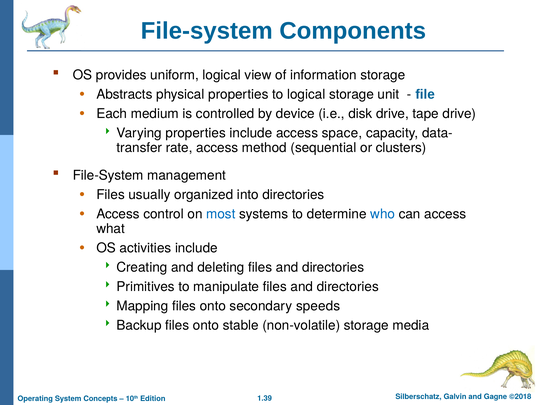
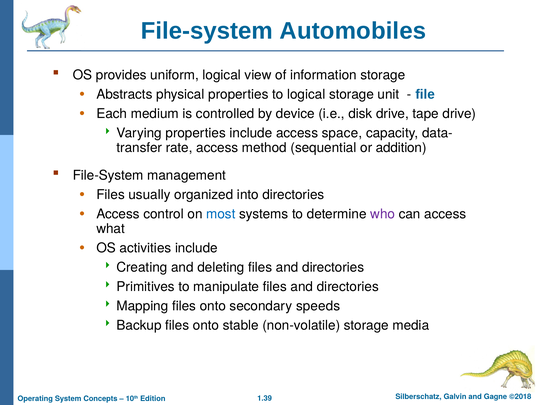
Components: Components -> Automobiles
clusters: clusters -> addition
who colour: blue -> purple
